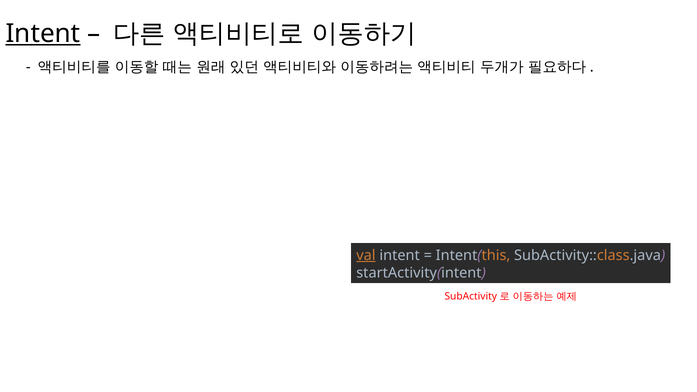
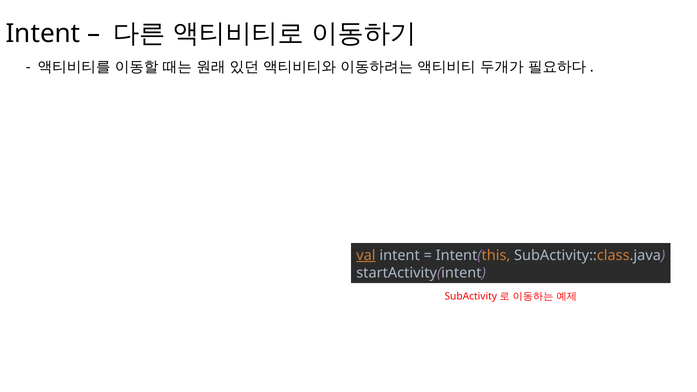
Intent at (43, 34) underline: present -> none
